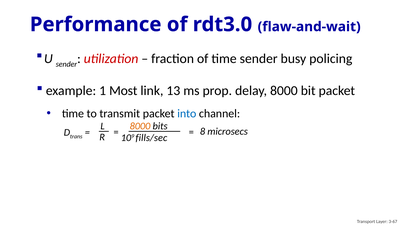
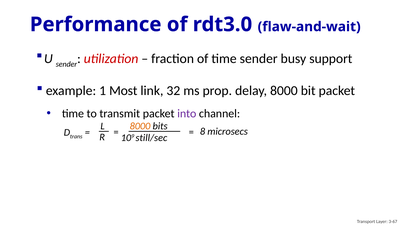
policing: policing -> support
13: 13 -> 32
into colour: blue -> purple
fills/sec: fills/sec -> still/sec
